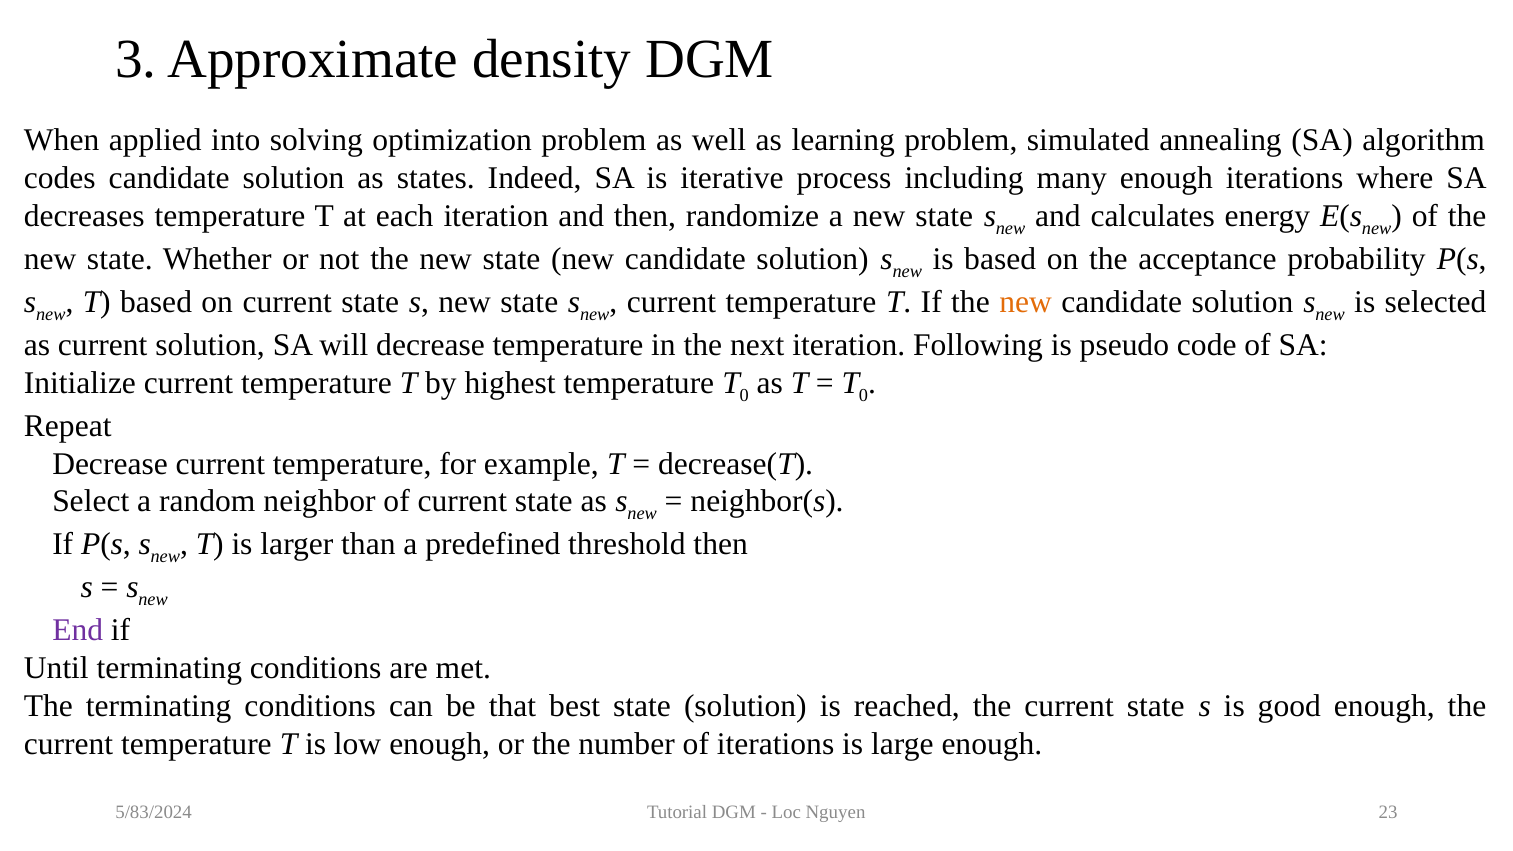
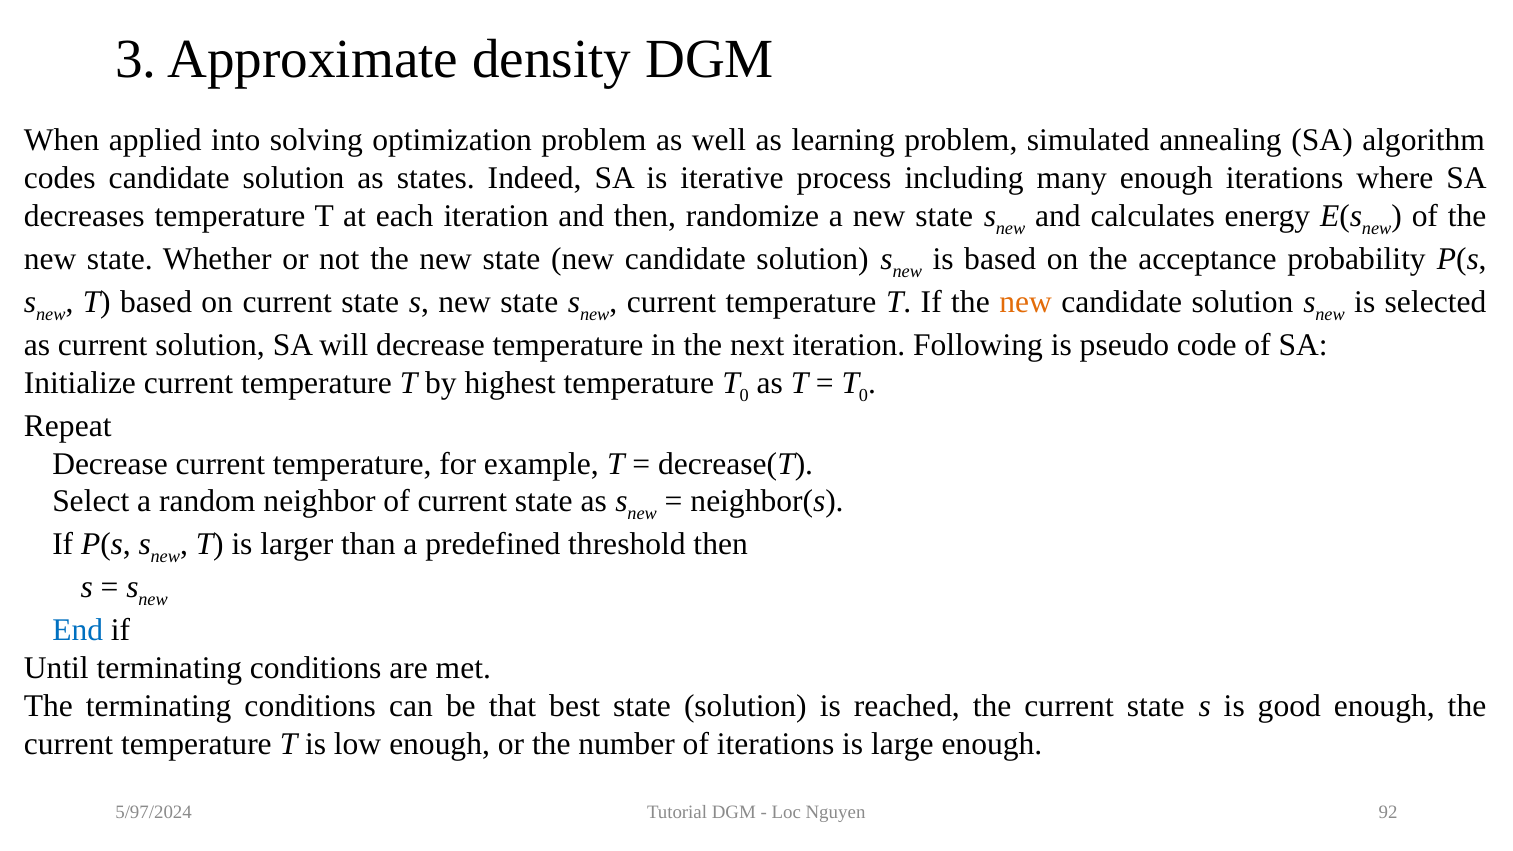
End colour: purple -> blue
5/83/2024: 5/83/2024 -> 5/97/2024
23: 23 -> 92
